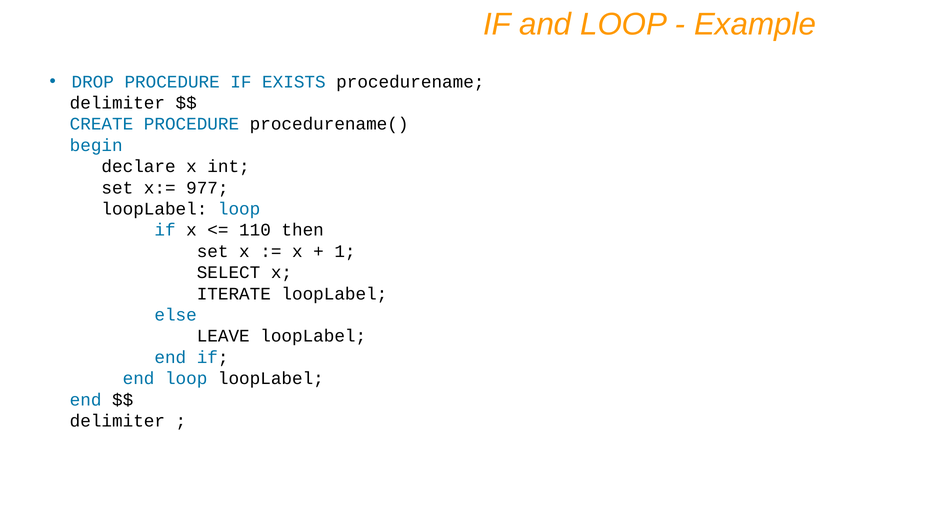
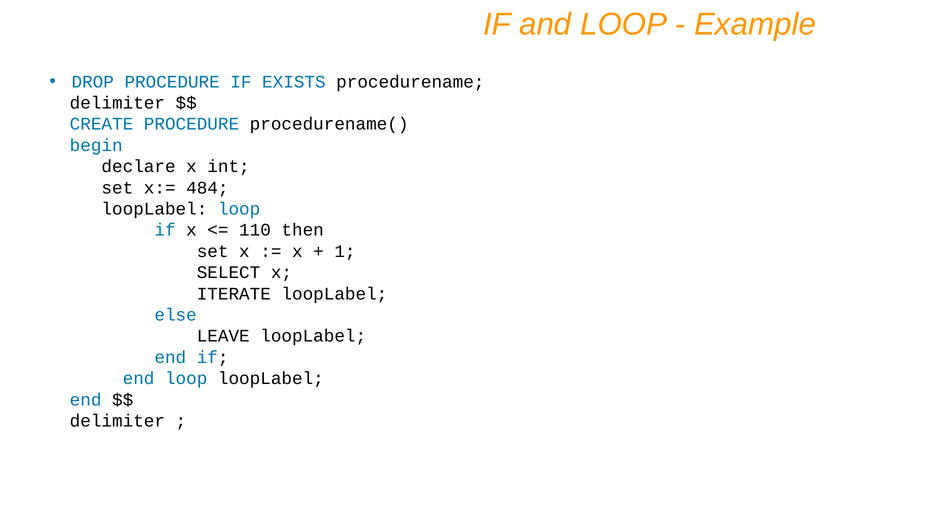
977: 977 -> 484
